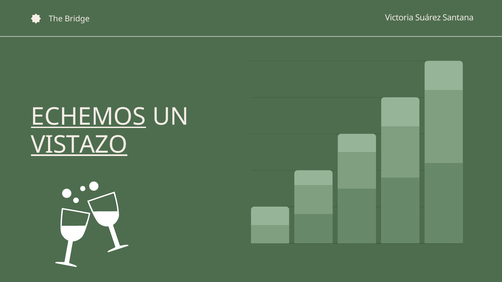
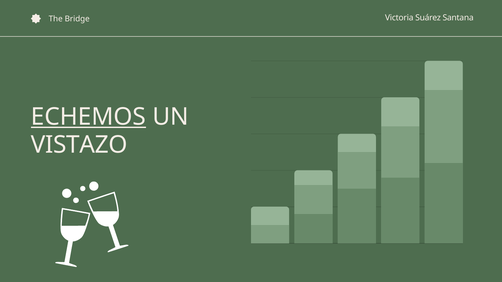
VISTAZO underline: present -> none
